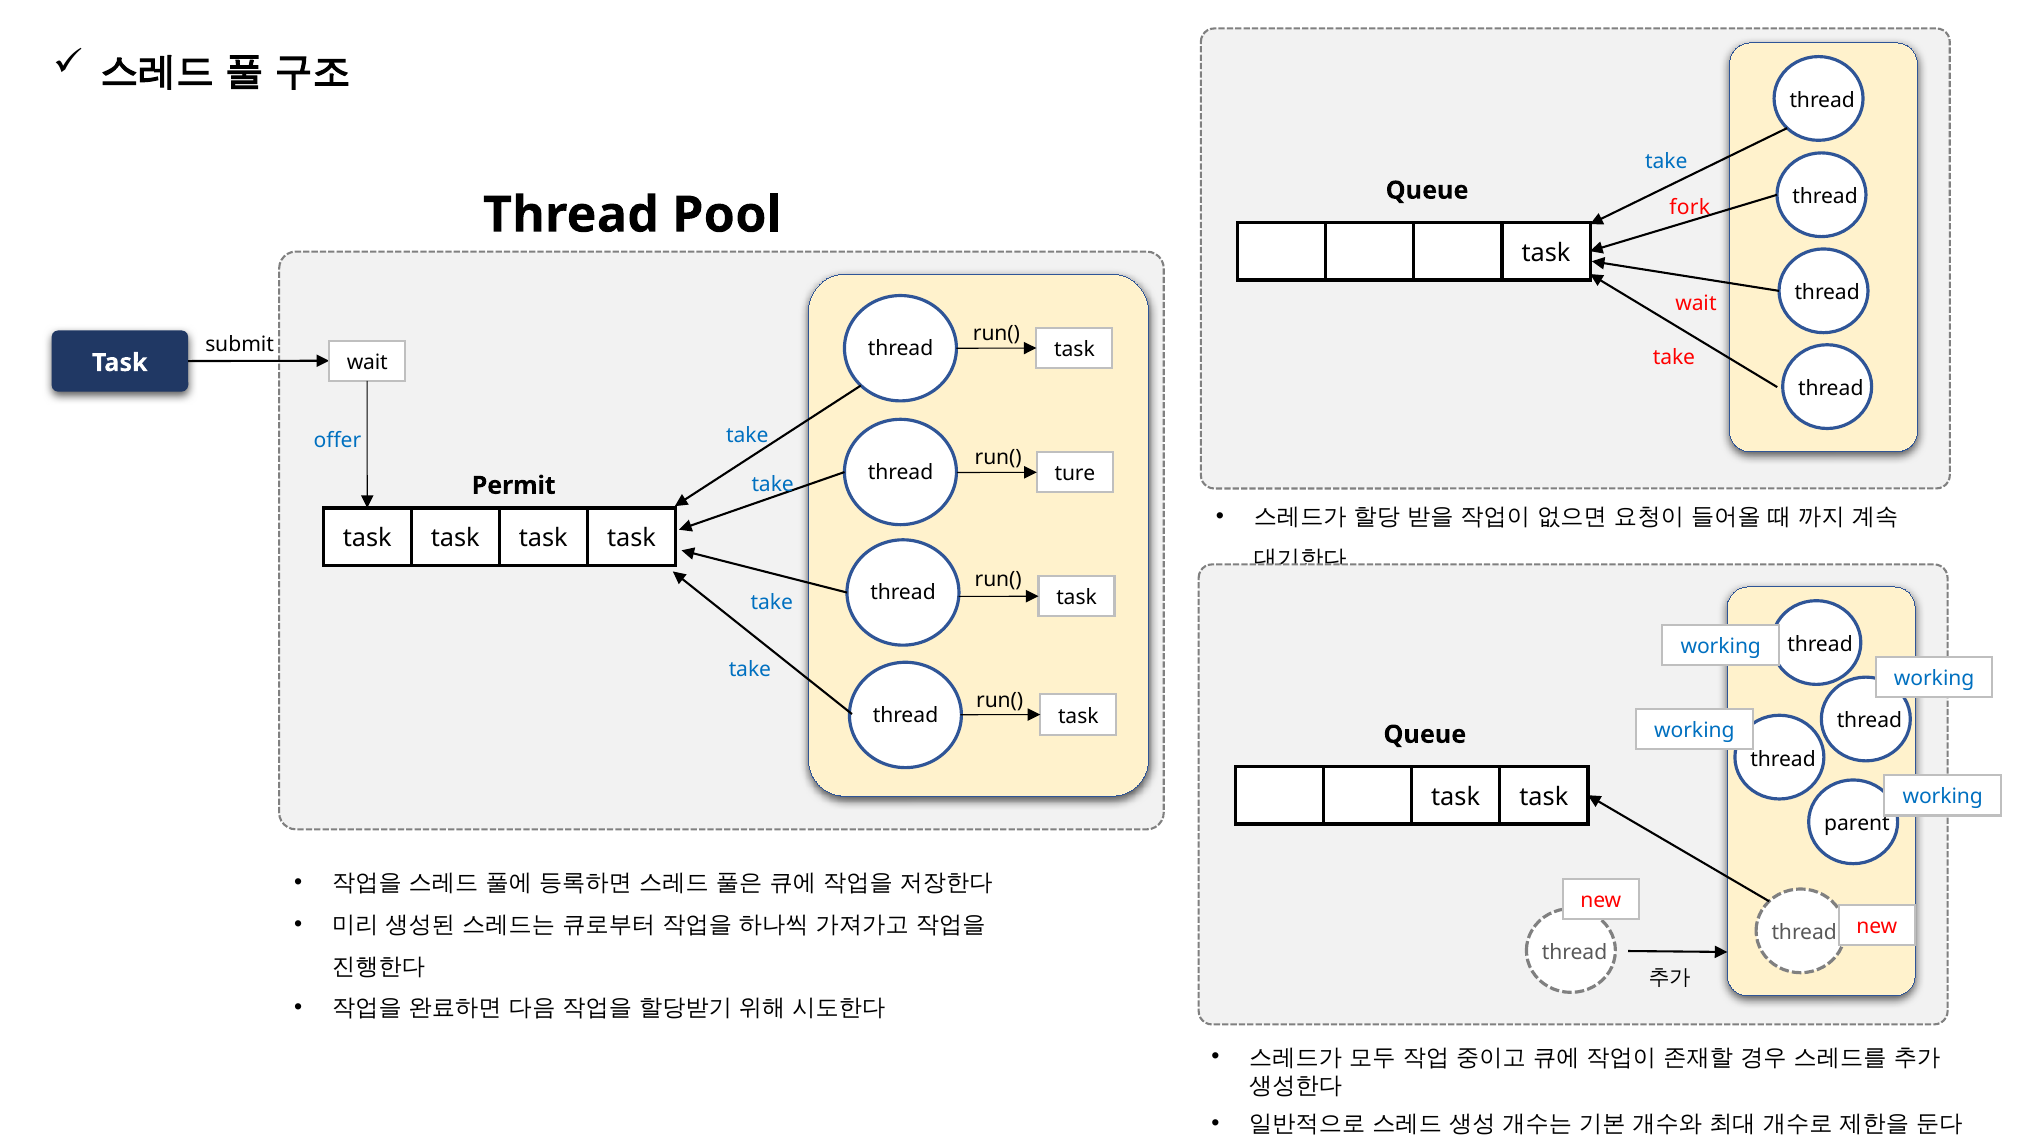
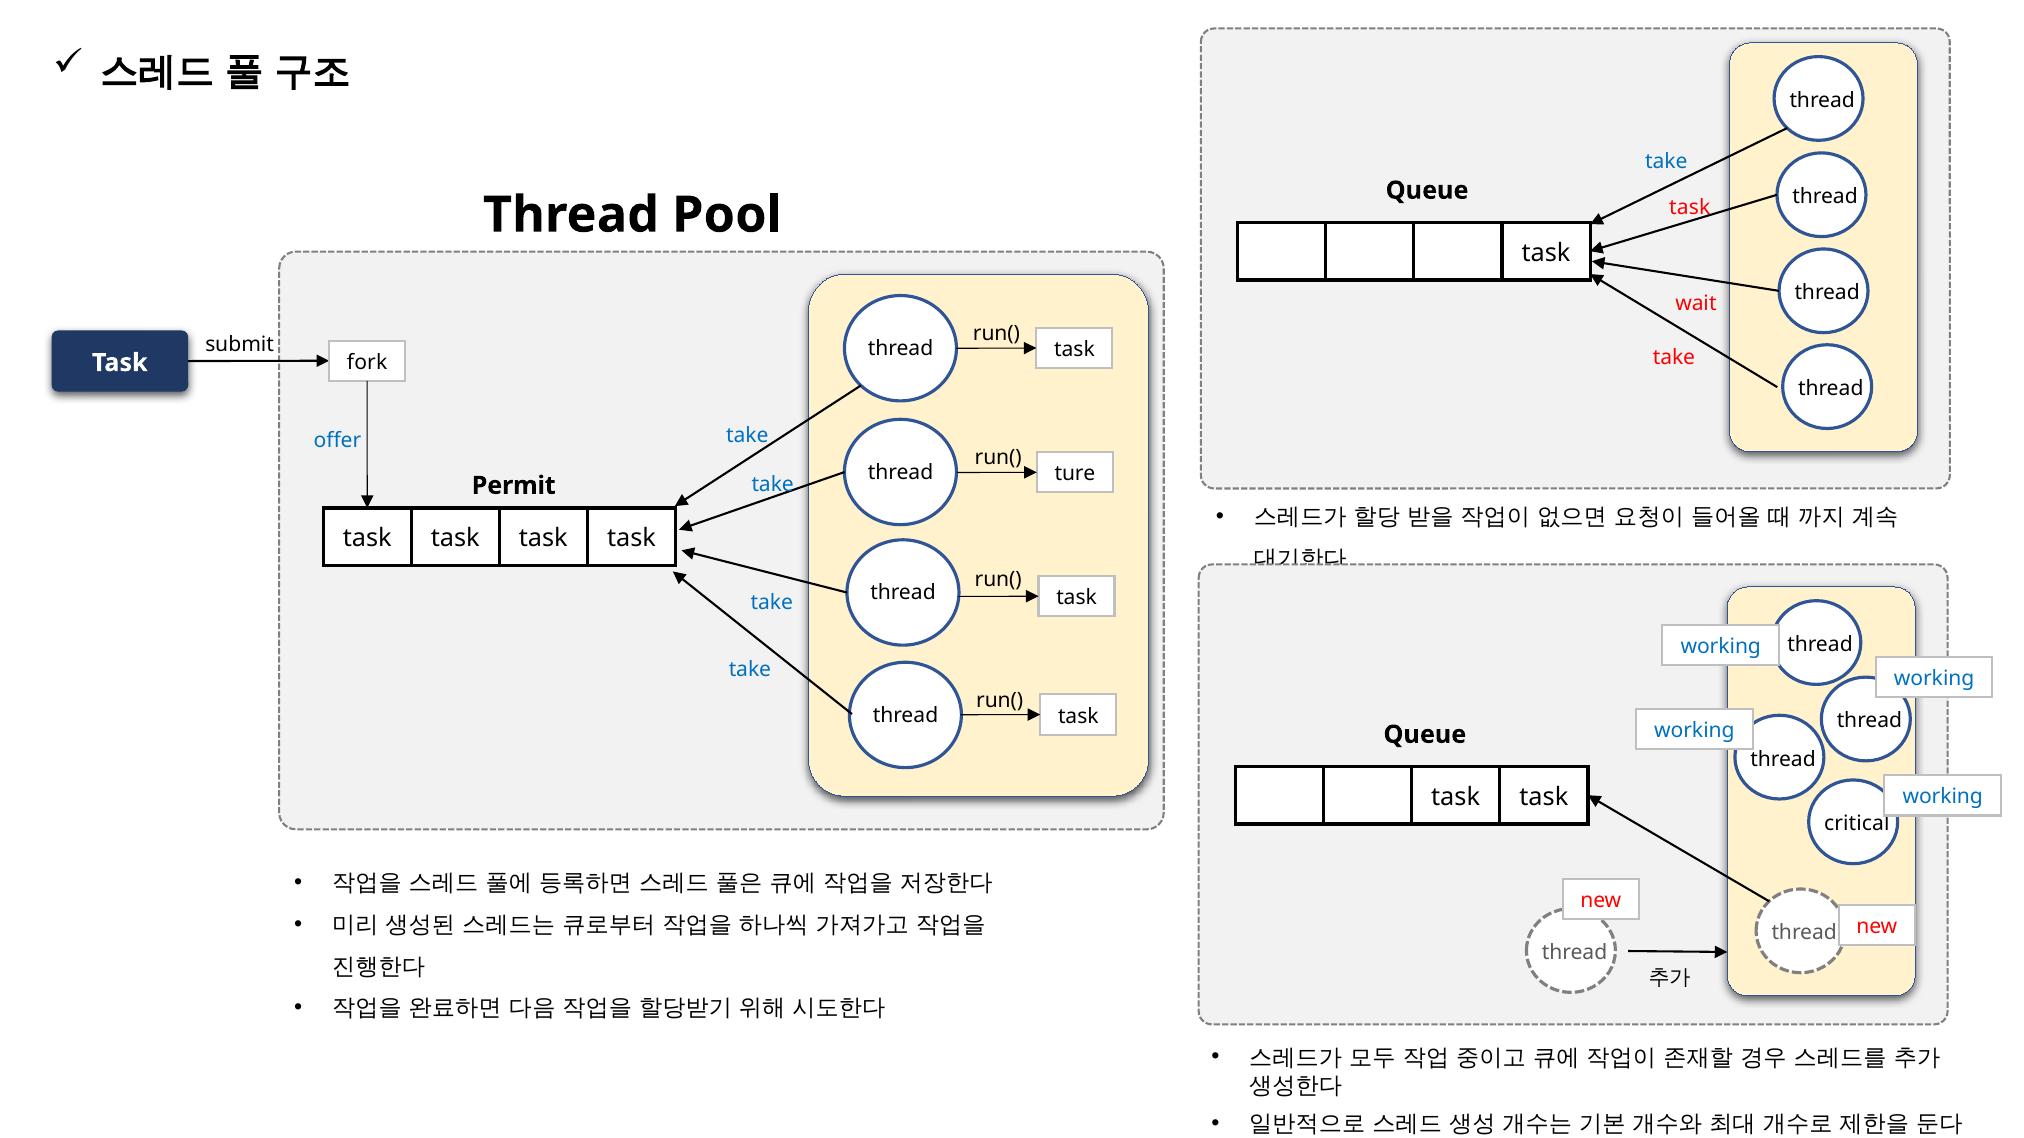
fork at (1690, 208): fork -> task
wait at (367, 362): wait -> fork
parent: parent -> critical
